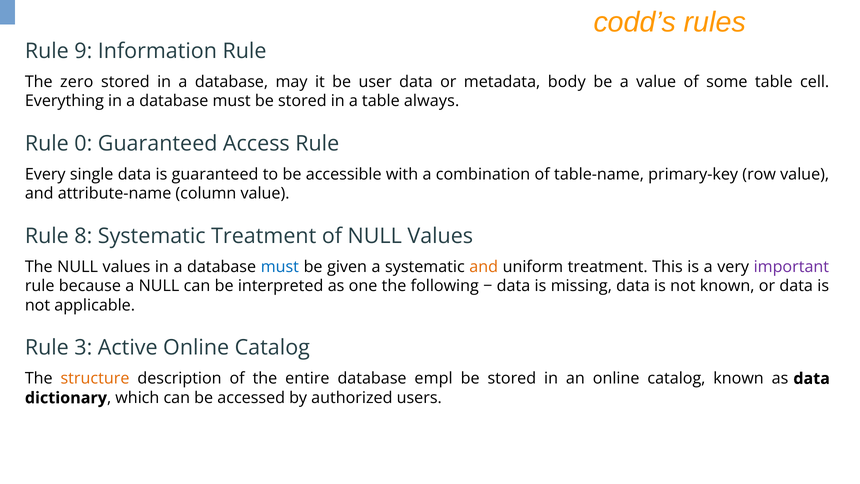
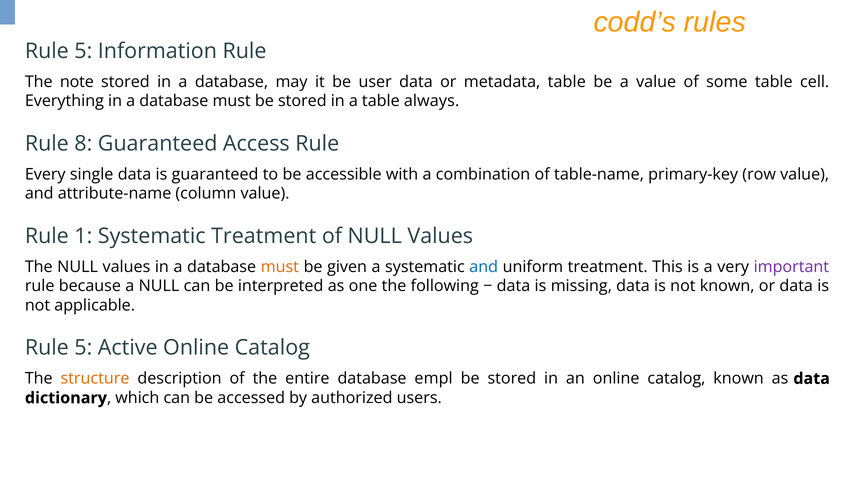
9 at (83, 51): 9 -> 5
zero: zero -> note
metadata body: body -> table
0: 0 -> 8
8: 8 -> 1
must at (280, 267) colour: blue -> orange
and at (484, 267) colour: orange -> blue
3 at (83, 348): 3 -> 5
